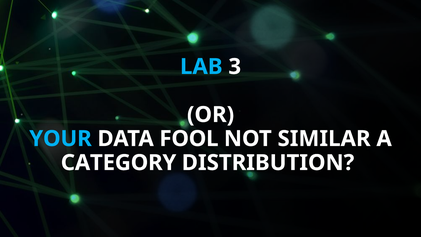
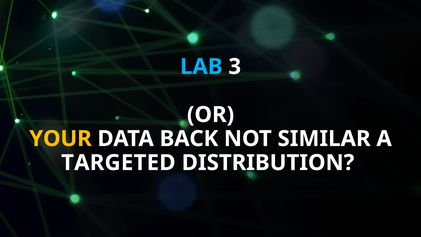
YOUR colour: light blue -> yellow
FOOL: FOOL -> BACK
CATEGORY: CATEGORY -> TARGETED
